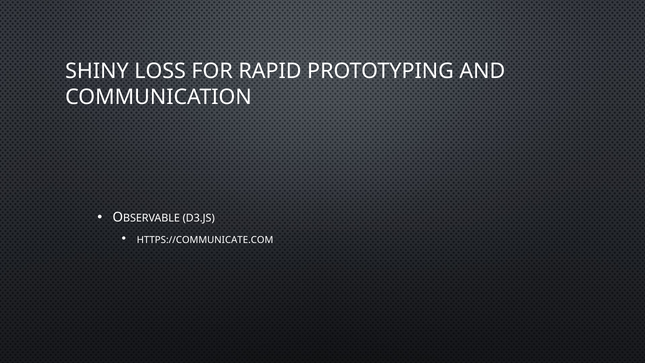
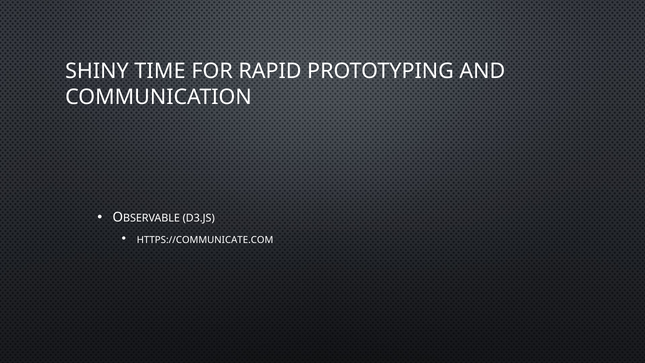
LOSS: LOSS -> TIME
